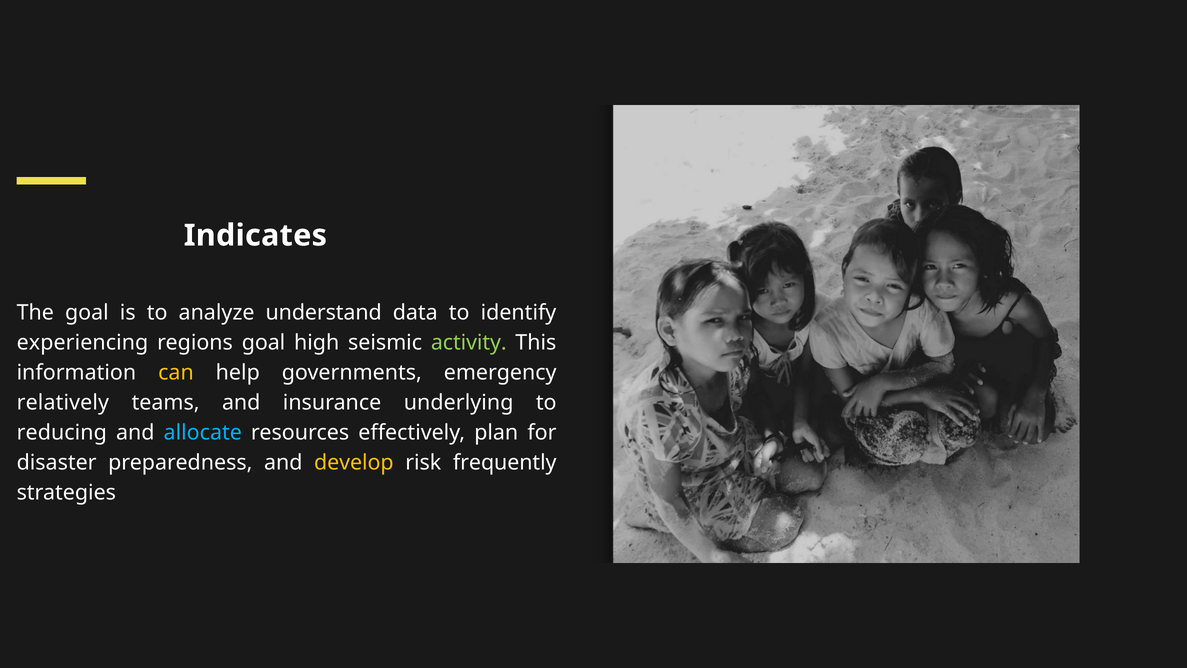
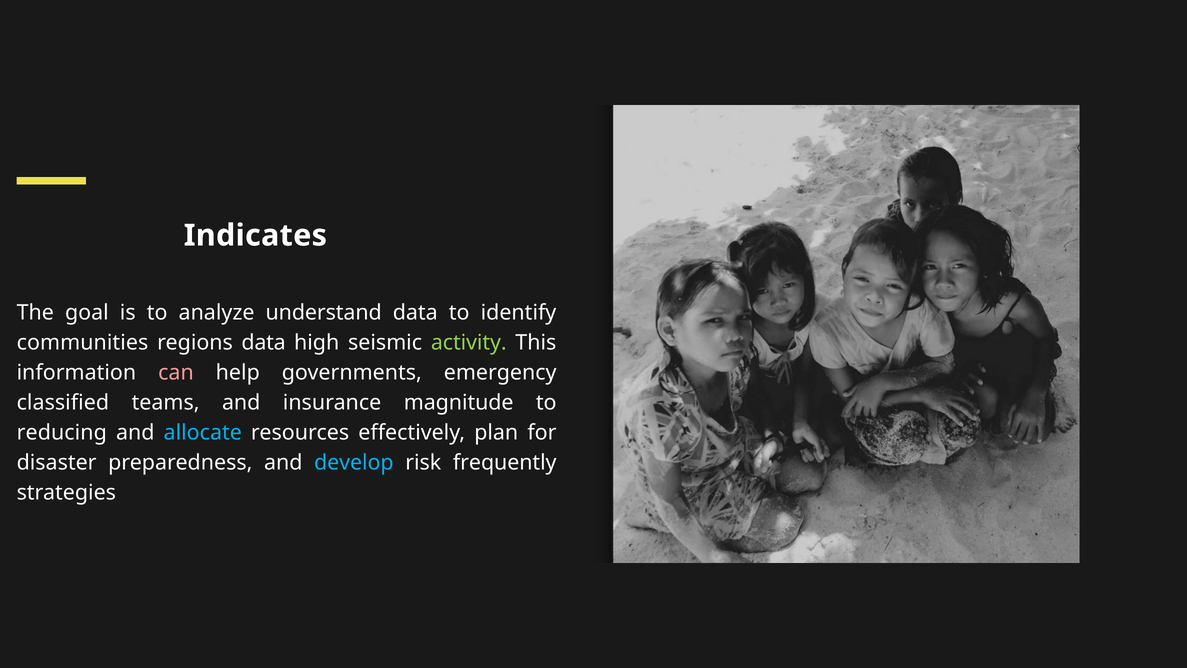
experiencing: experiencing -> communities
regions goal: goal -> data
can colour: yellow -> pink
relatively: relatively -> classified
underlying: underlying -> magnitude
develop colour: yellow -> light blue
